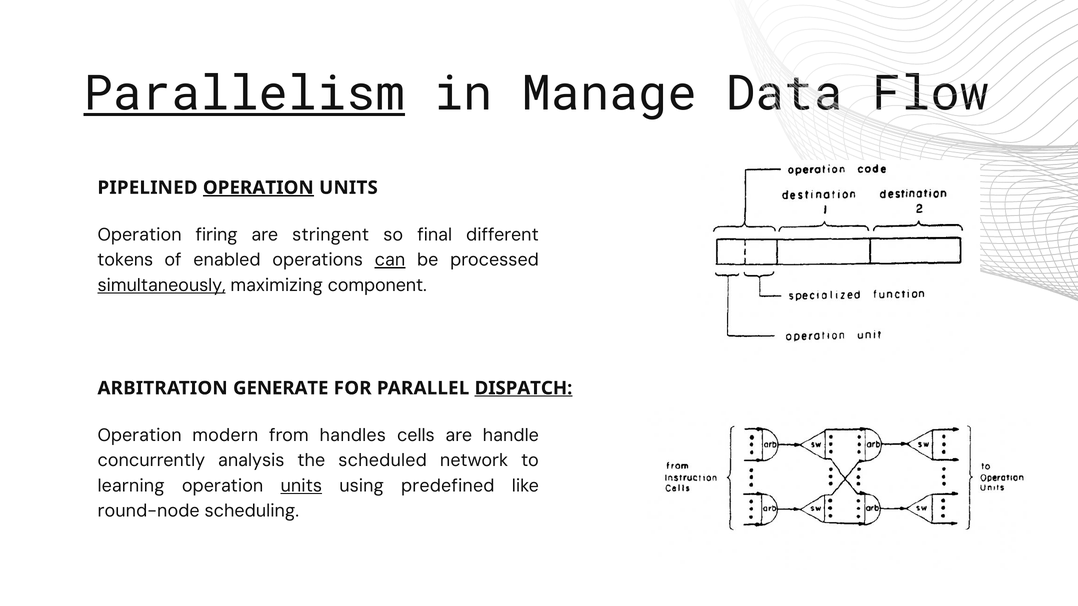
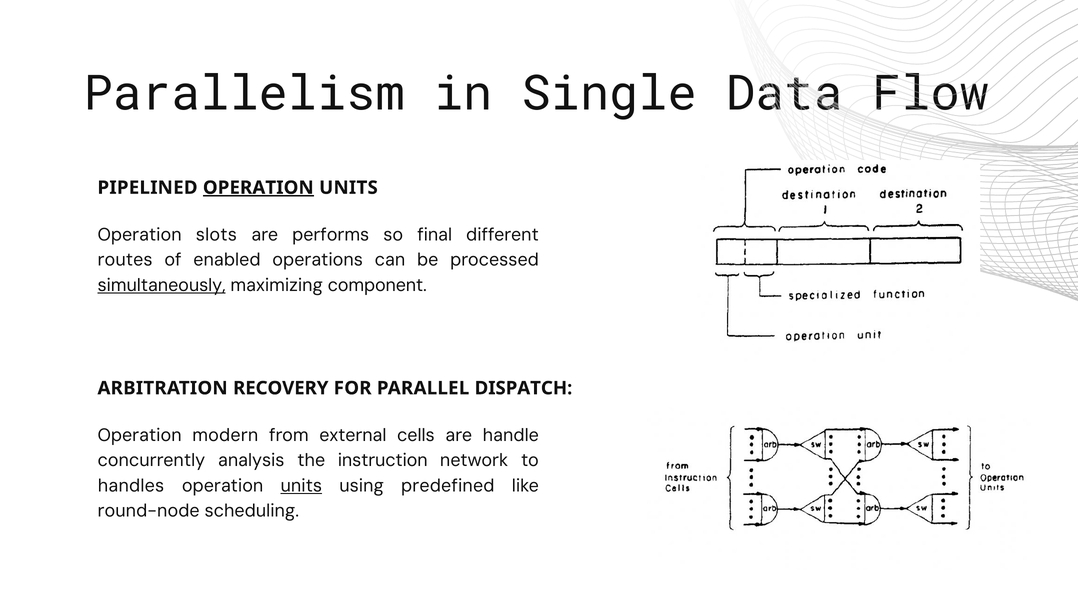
Parallelism underline: present -> none
Manage: Manage -> Single
firing: firing -> slots
stringent: stringent -> performs
tokens: tokens -> routes
can underline: present -> none
GENERATE: GENERATE -> RECOVERY
DISPATCH underline: present -> none
handles: handles -> external
scheduled: scheduled -> instruction
learning: learning -> handles
